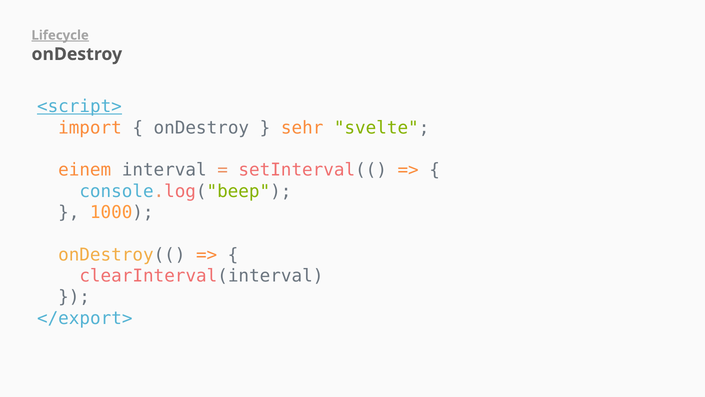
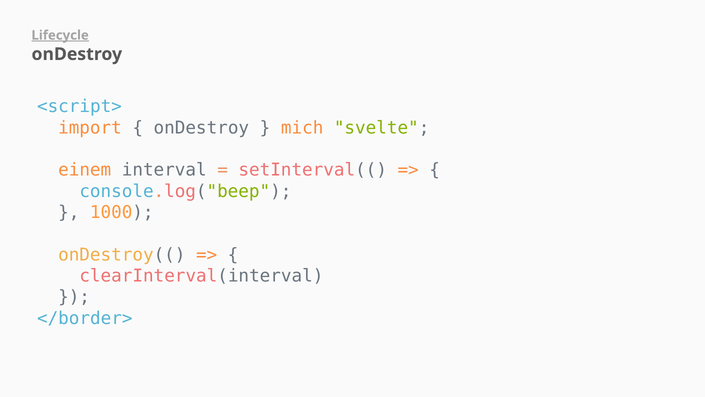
<script> underline: present -> none
sehr: sehr -> mich
</export>: </export> -> </border>
